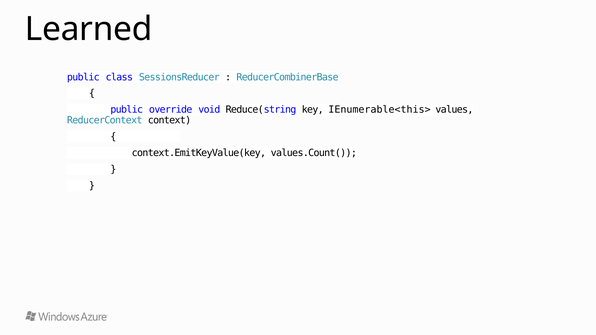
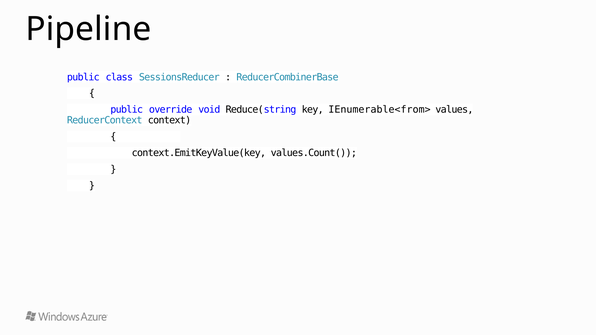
Learned: Learned -> Pipeline
IEnumerable<this>: IEnumerable<this> -> IEnumerable<from>
